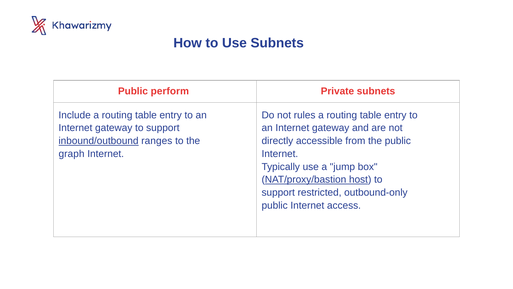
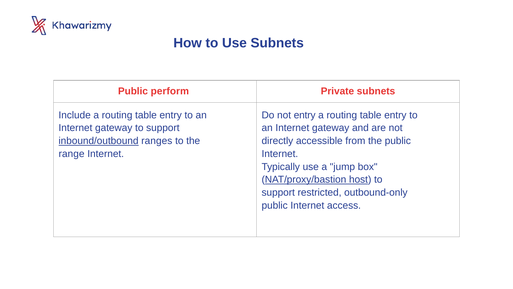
not rules: rules -> entry
graph: graph -> range
